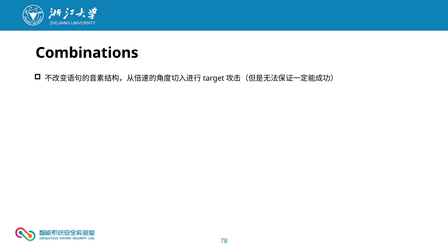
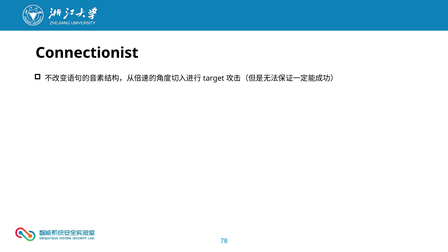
Combinations: Combinations -> Connectionist
